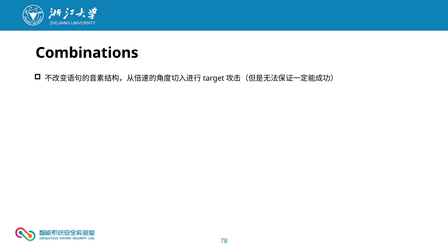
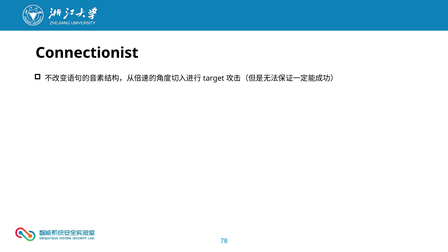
Combinations: Combinations -> Connectionist
